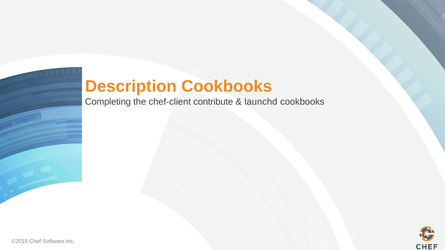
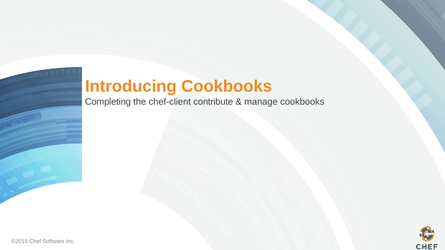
Description: Description -> Introducing
launchd: launchd -> manage
